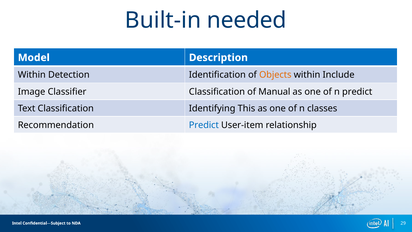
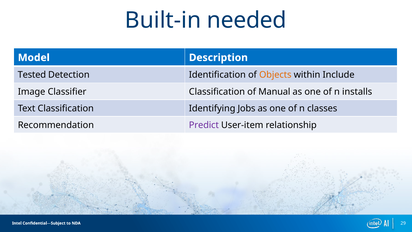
Within at (32, 75): Within -> Tested
n predict: predict -> installs
This: This -> Jobs
Predict at (204, 125) colour: blue -> purple
